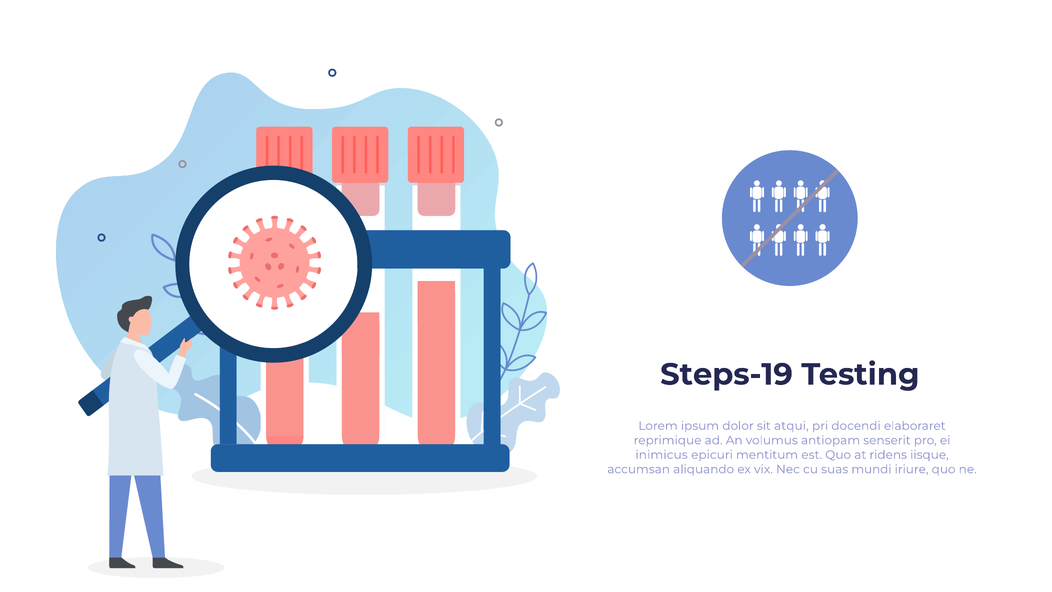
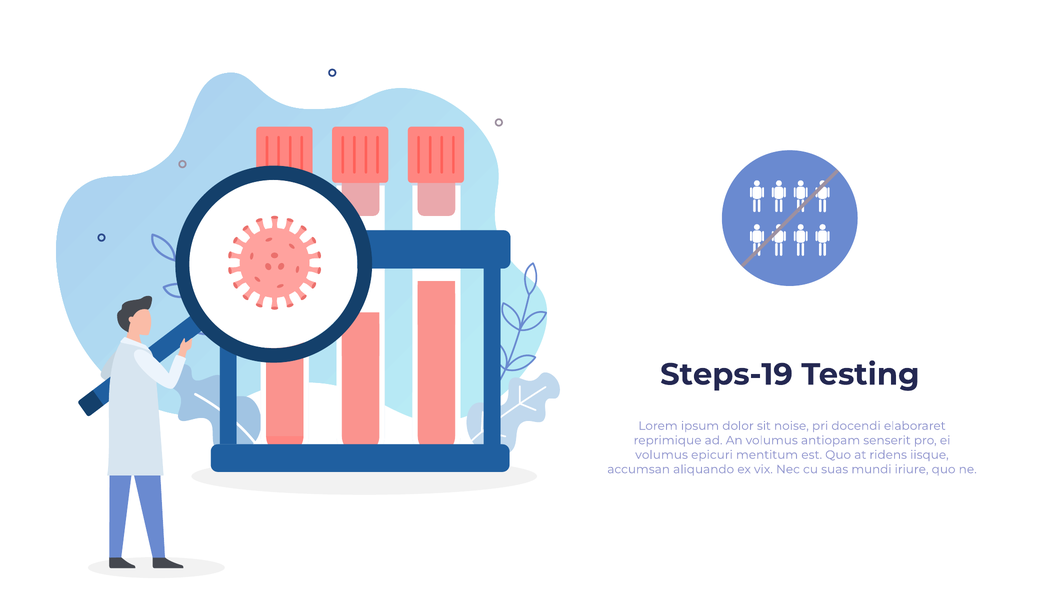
atqui: atqui -> noise
inimicus at (662, 455): inimicus -> volumus
